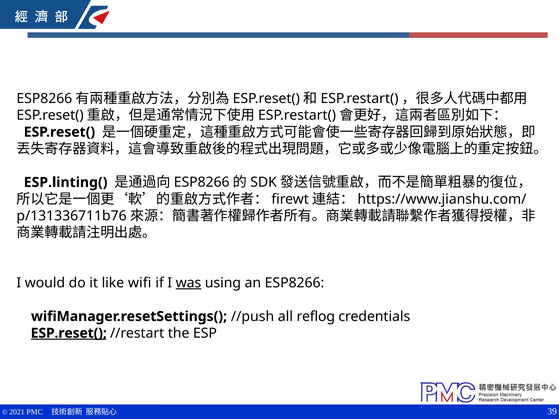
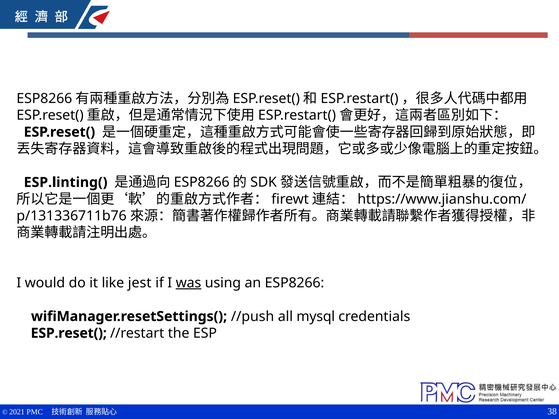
wifi: wifi -> jest
reflog: reflog -> mysql
ESP.reset( at (69, 333) underline: present -> none
39: 39 -> 38
